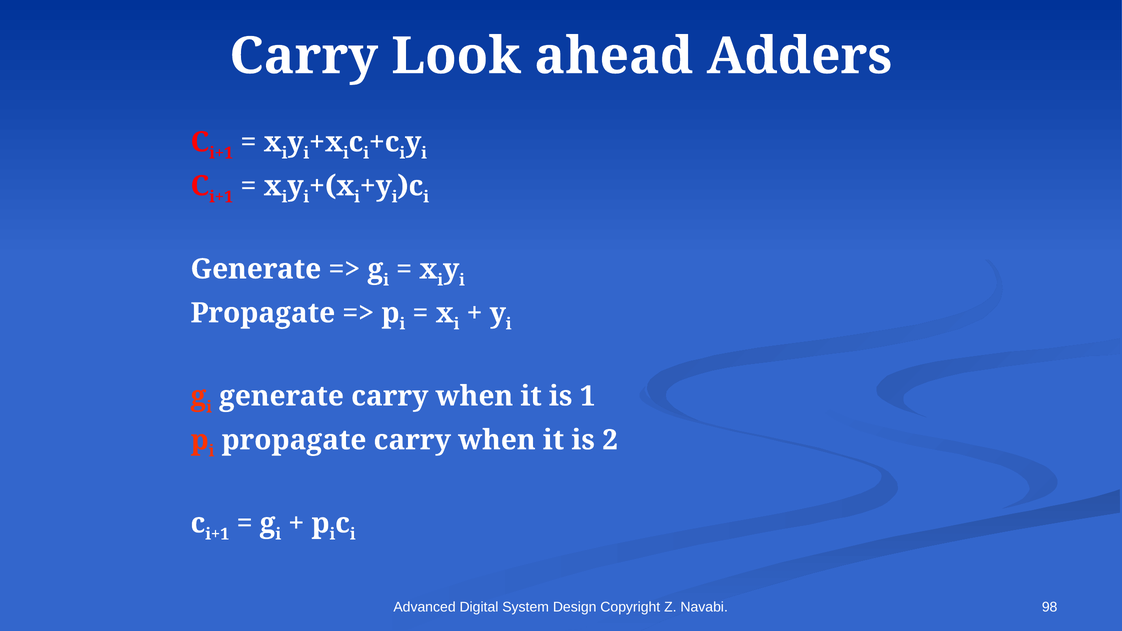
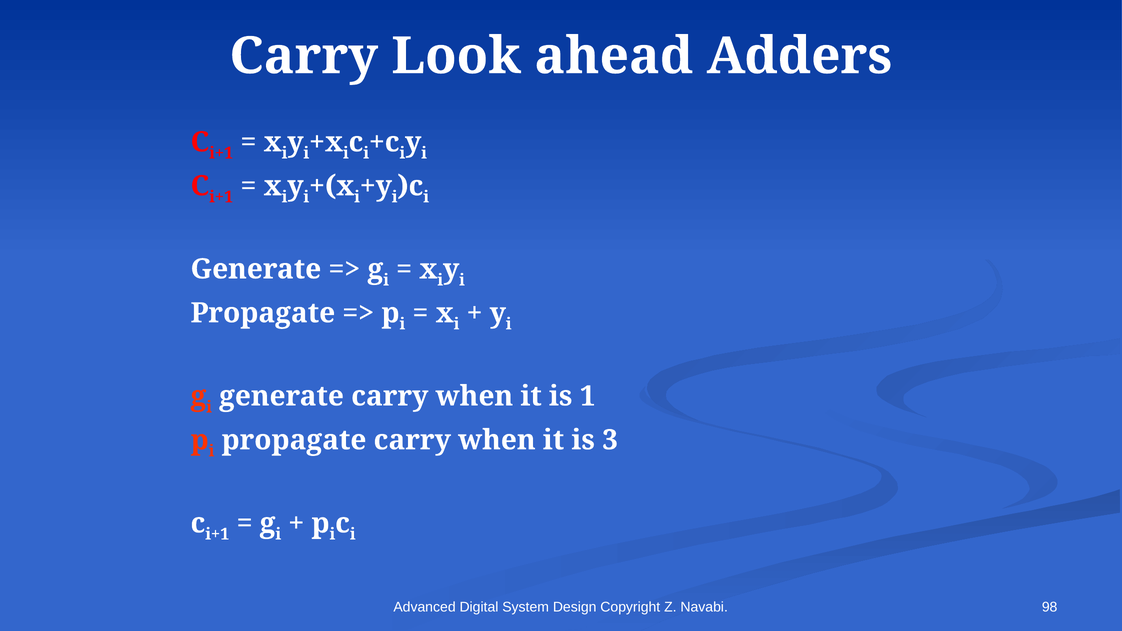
2: 2 -> 3
